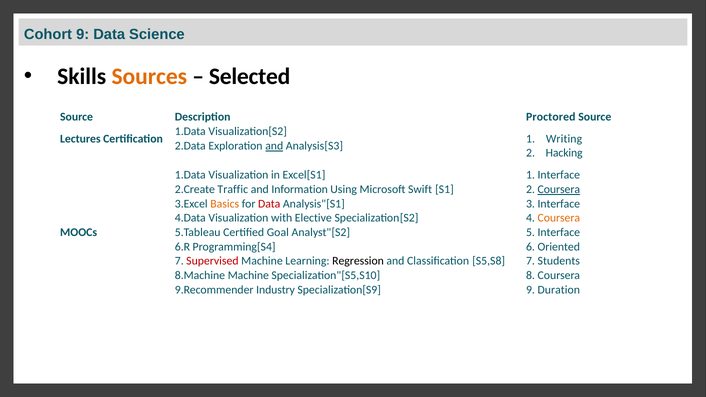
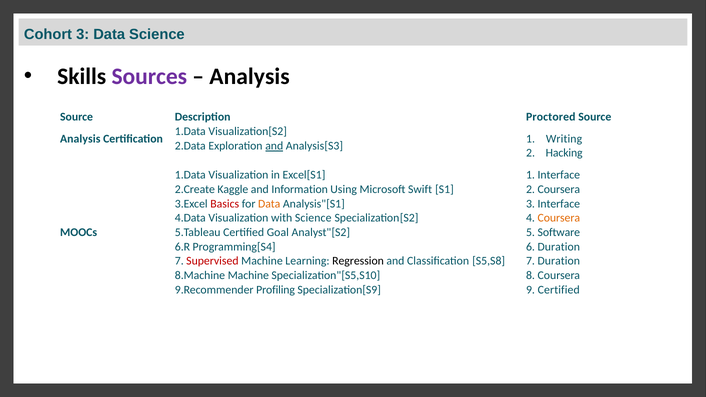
Cohort 9: 9 -> 3
Sources colour: orange -> purple
Selected at (250, 77): Selected -> Analysis
Lectures at (80, 139): Lectures -> Analysis
Traffic: Traffic -> Kaggle
Coursera at (559, 189) underline: present -> none
Basics colour: orange -> red
Data at (269, 204) colour: red -> orange
with Elective: Elective -> Science
5 Interface: Interface -> Software
6 Oriented: Oriented -> Duration
7 Students: Students -> Duration
Industry: Industry -> Profiling
9 Duration: Duration -> Certified
